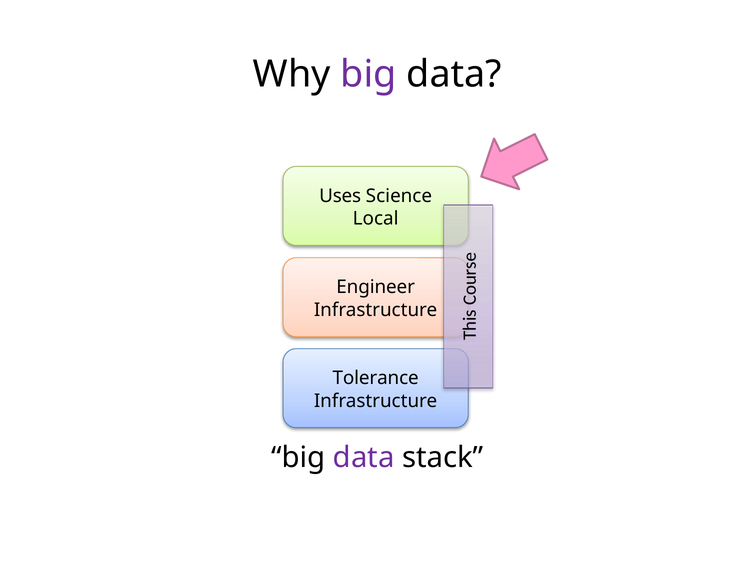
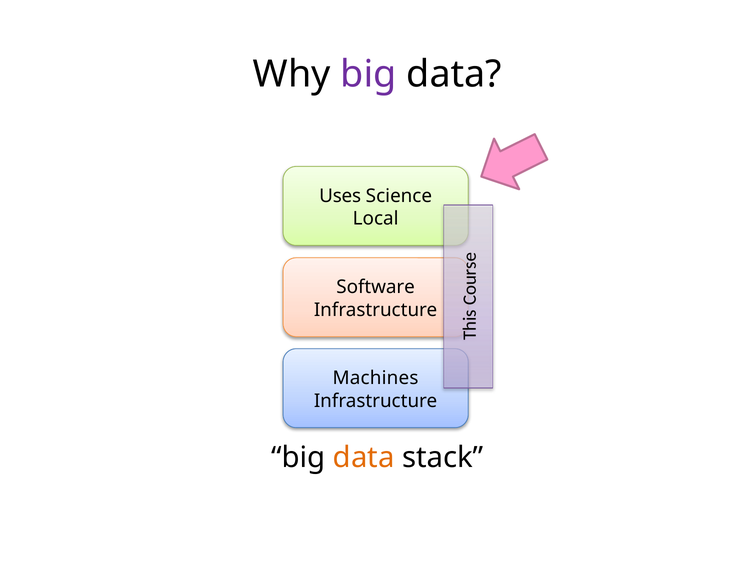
Engineer: Engineer -> Software
Tolerance: Tolerance -> Machines
data at (364, 458) colour: purple -> orange
